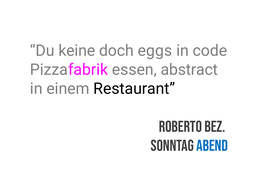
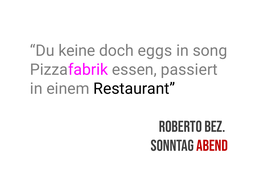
code: code -> song
abstract: abstract -> passiert
abend colour: blue -> red
